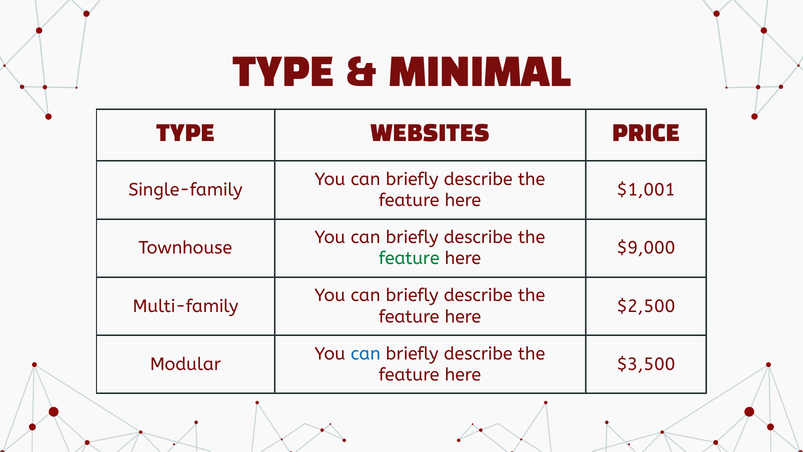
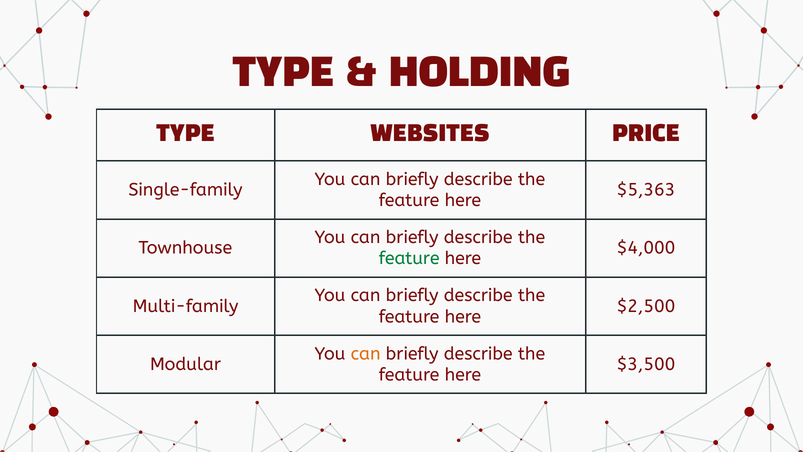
MINIMAL: MINIMAL -> HOLDING
$1,001: $1,001 -> $5,363
$9,000: $9,000 -> $4,000
can at (366, 353) colour: blue -> orange
